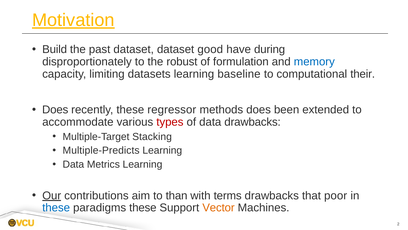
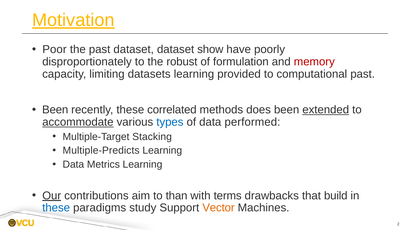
Build: Build -> Poor
good: good -> show
during: during -> poorly
memory colour: blue -> red
baseline: baseline -> provided
computational their: their -> past
Does at (55, 110): Does -> Been
regressor: regressor -> correlated
extended underline: none -> present
accommodate underline: none -> present
types colour: red -> blue
data drawbacks: drawbacks -> performed
poor: poor -> build
paradigms these: these -> study
